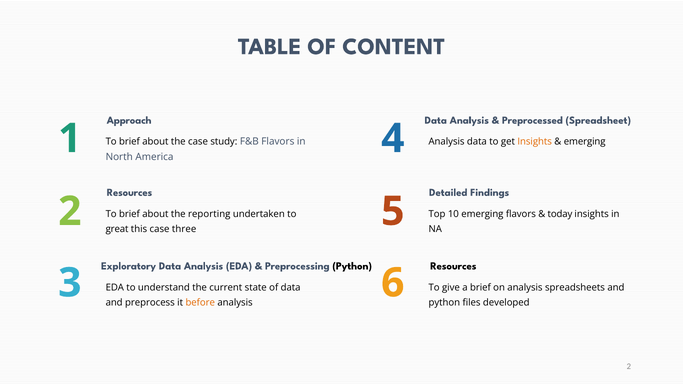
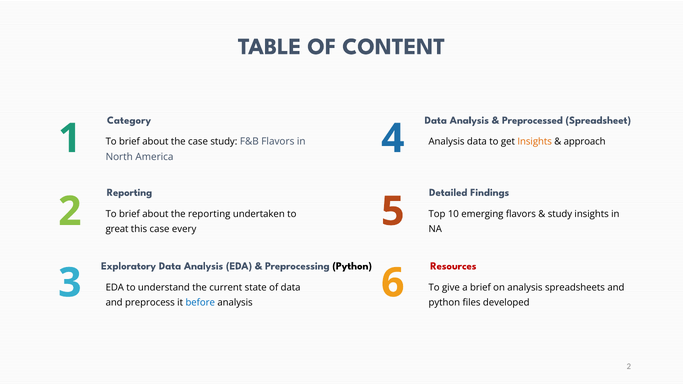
Approach: Approach -> Category
emerging at (585, 142): emerging -> approach
Resources at (129, 192): Resources -> Reporting
today at (560, 214): today -> study
three: three -> every
Resources at (453, 266) colour: black -> red
before colour: orange -> blue
